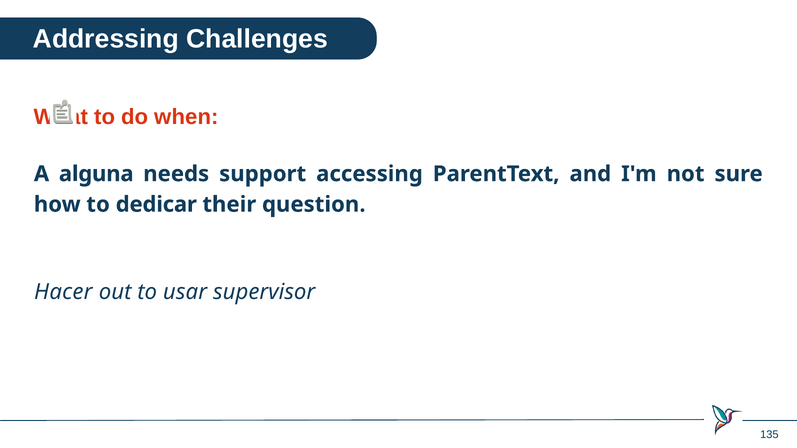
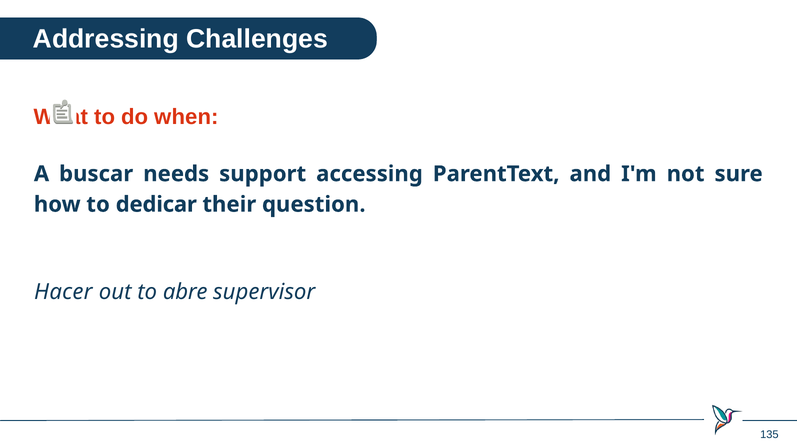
alguna: alguna -> buscar
usar: usar -> abre
